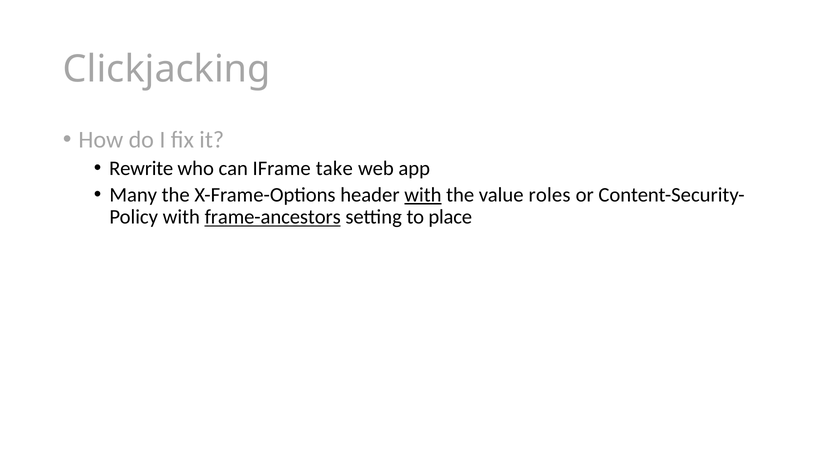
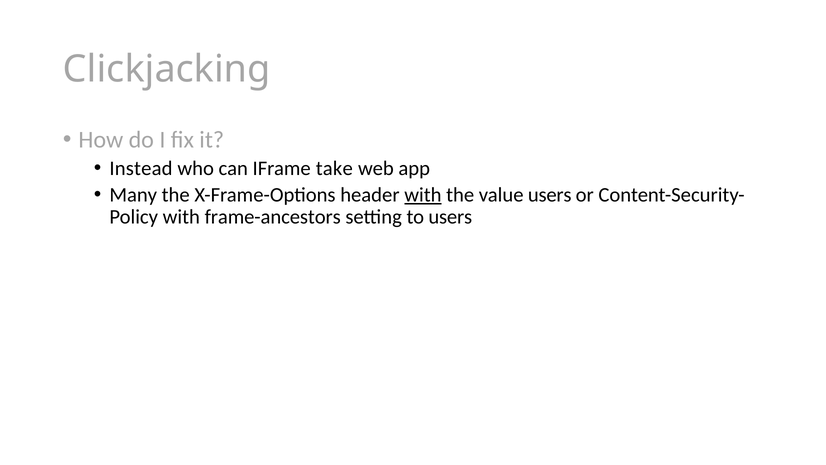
Rewrite: Rewrite -> Instead
value roles: roles -> users
frame-ancestors underline: present -> none
to place: place -> users
